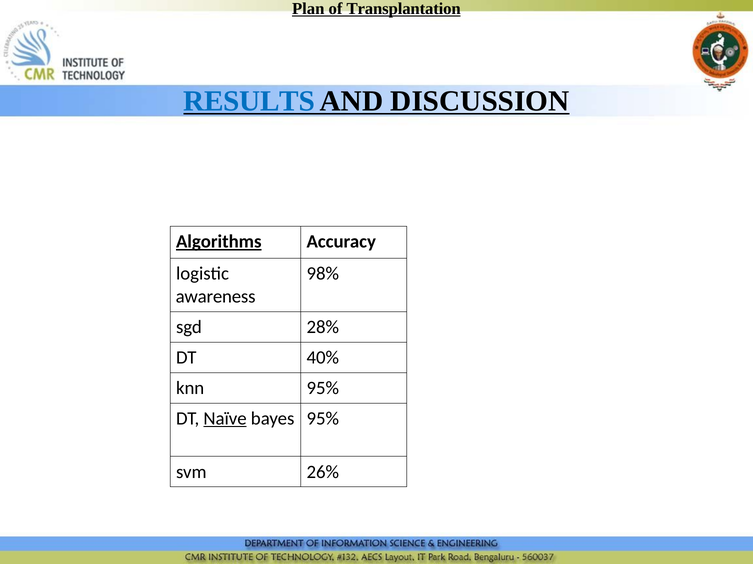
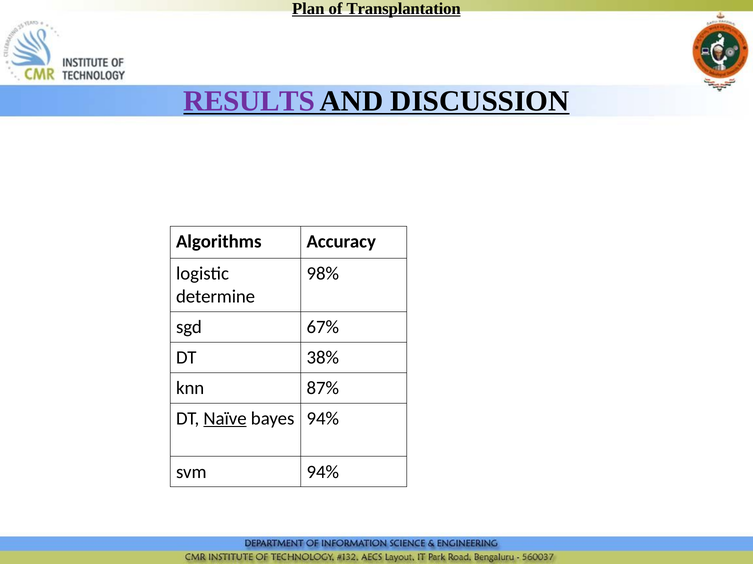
RESULTS colour: blue -> purple
Algorithms underline: present -> none
awareness: awareness -> determine
28%: 28% -> 67%
40%: 40% -> 38%
knn 95%: 95% -> 87%
bayes 95%: 95% -> 94%
svm 26%: 26% -> 94%
